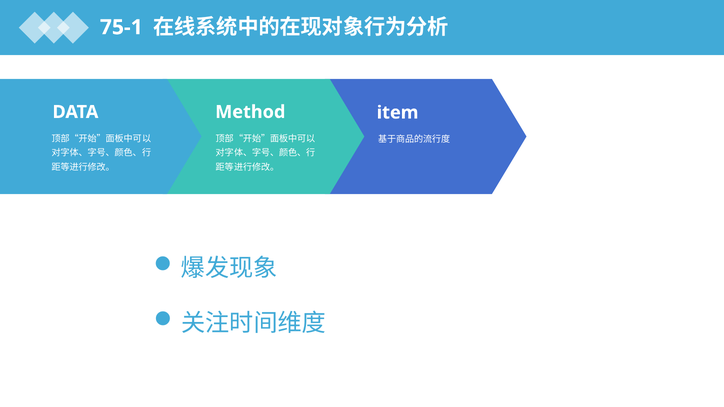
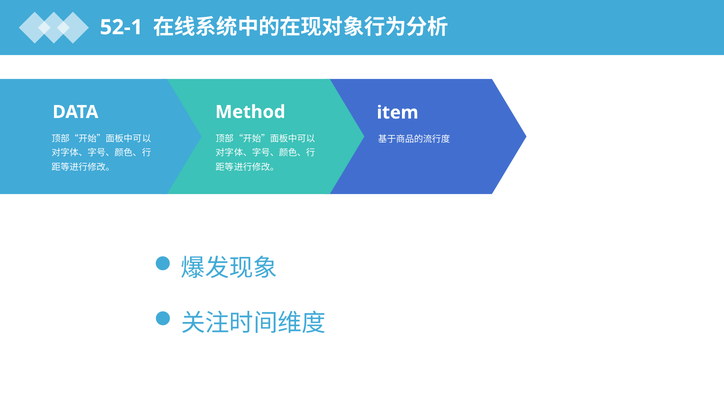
75-1: 75-1 -> 52-1
